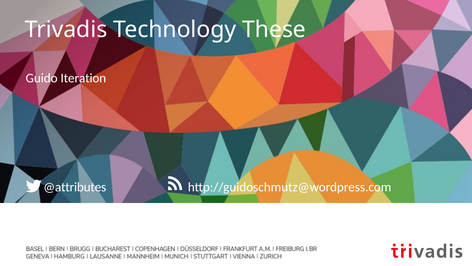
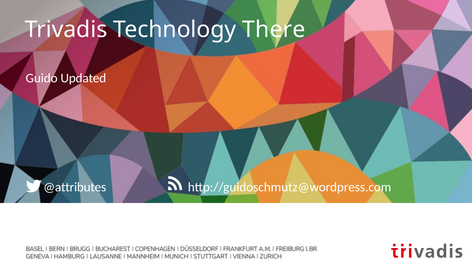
These: These -> There
Iteration: Iteration -> Updated
